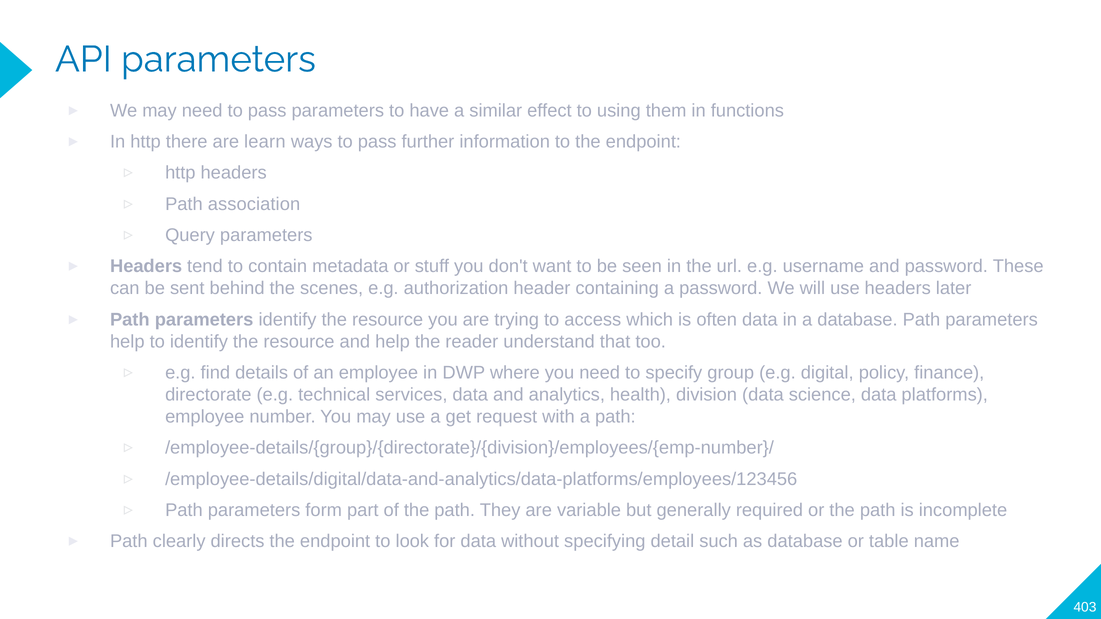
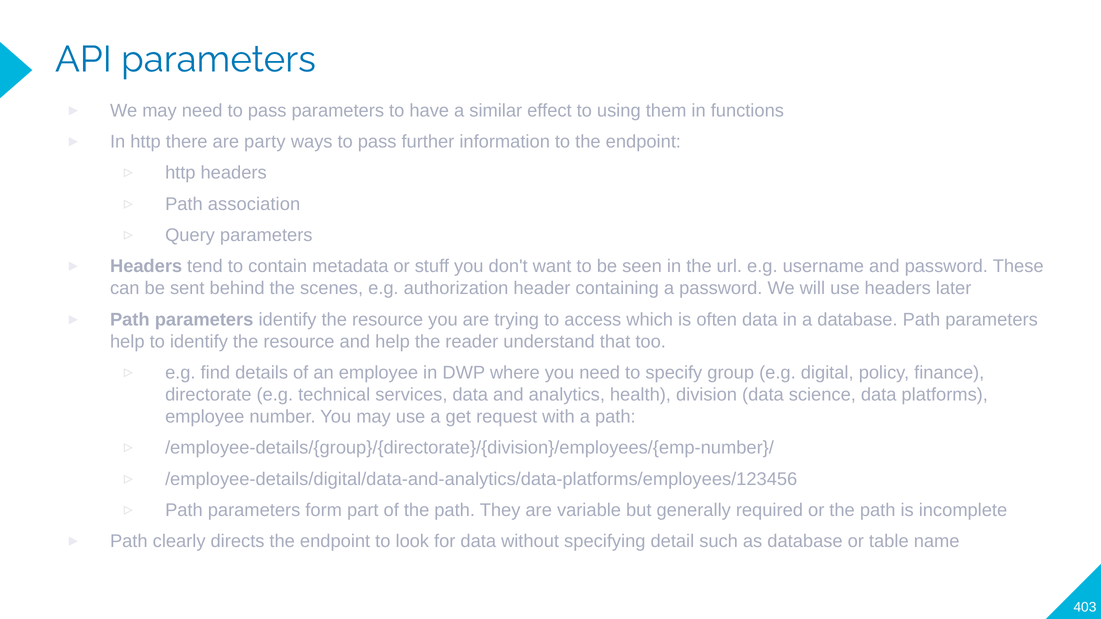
learn: learn -> party
